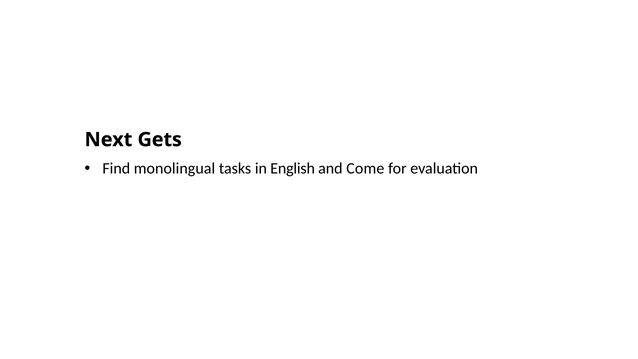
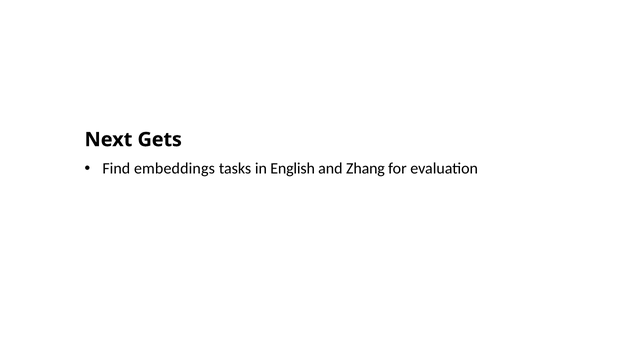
monolingual: monolingual -> embeddings
Come: Come -> Zhang
